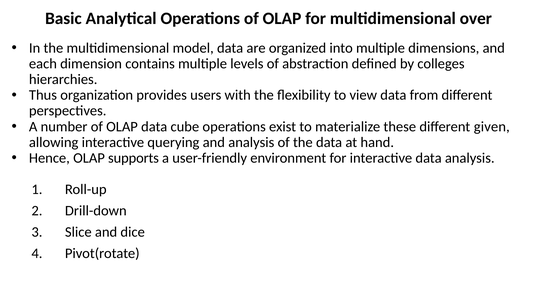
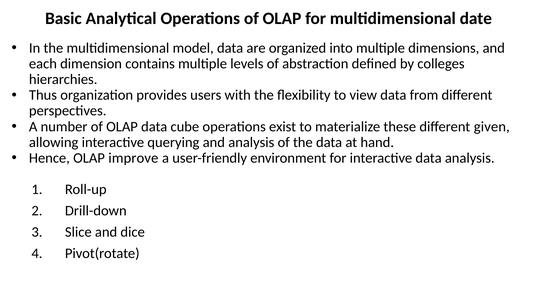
over: over -> date
supports: supports -> improve
